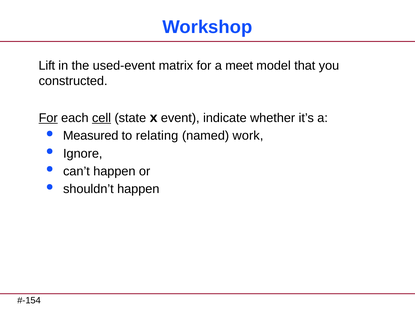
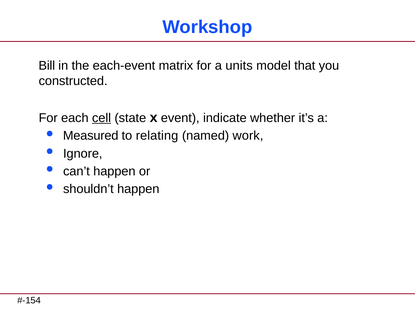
Lift: Lift -> Bill
used-event: used-event -> each-event
meet: meet -> units
For at (48, 118) underline: present -> none
